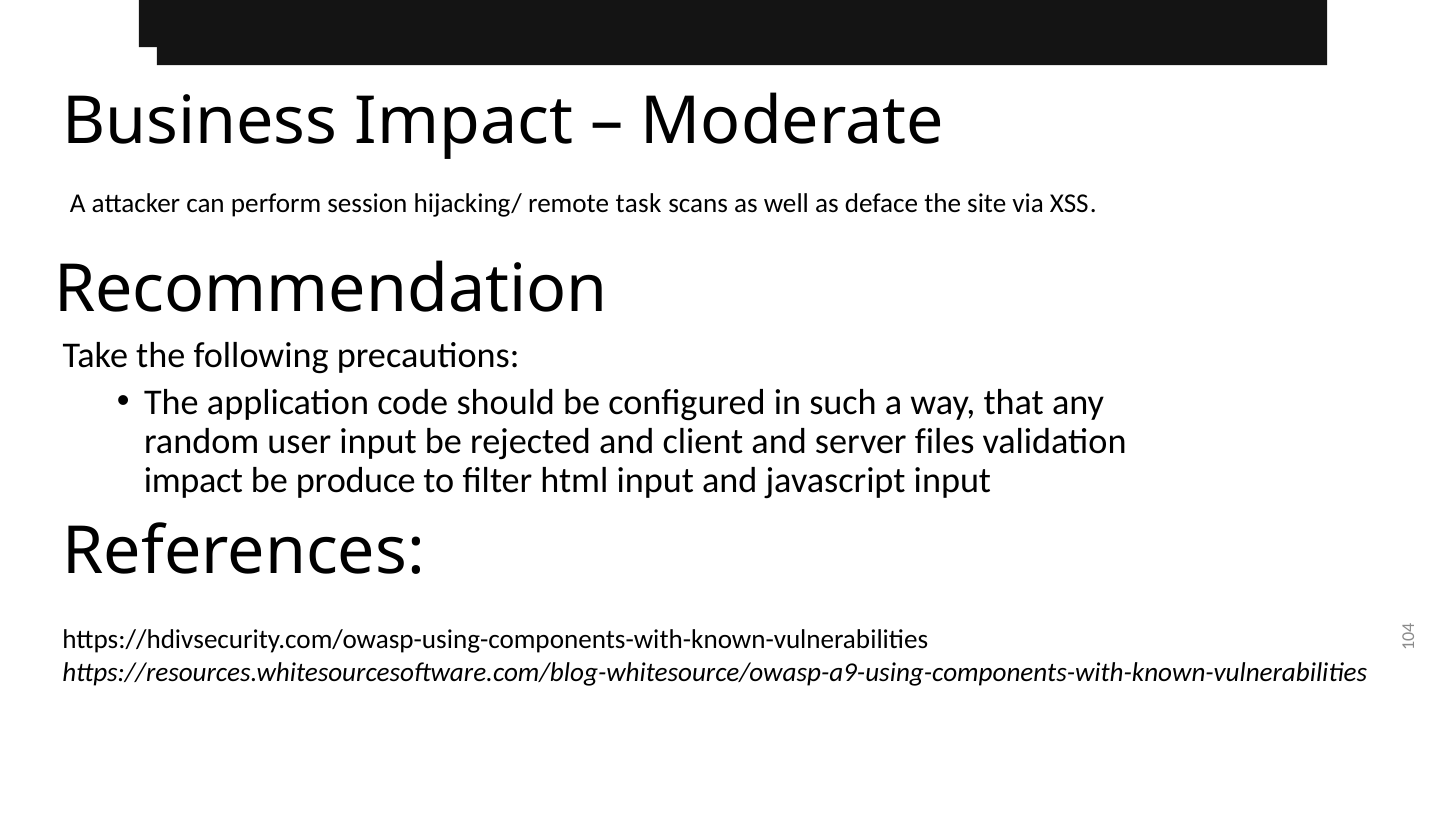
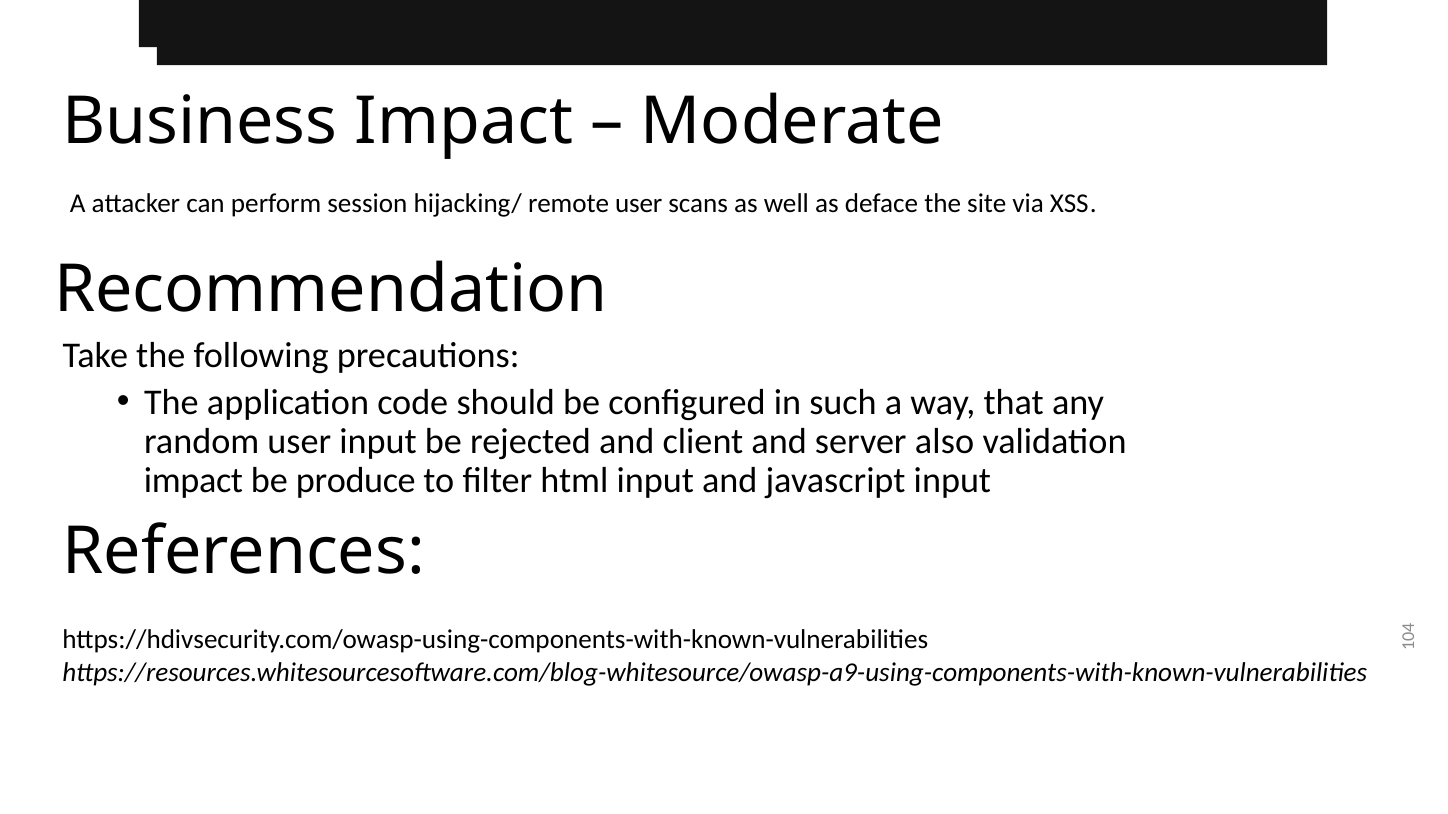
remote task: task -> user
files: files -> also
